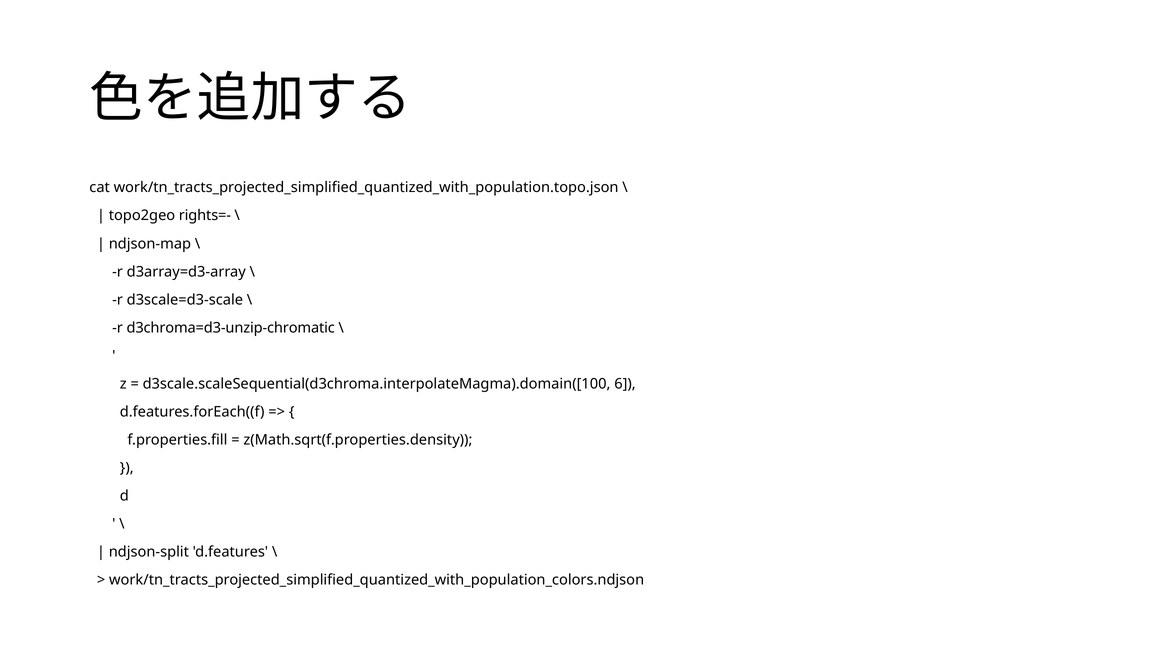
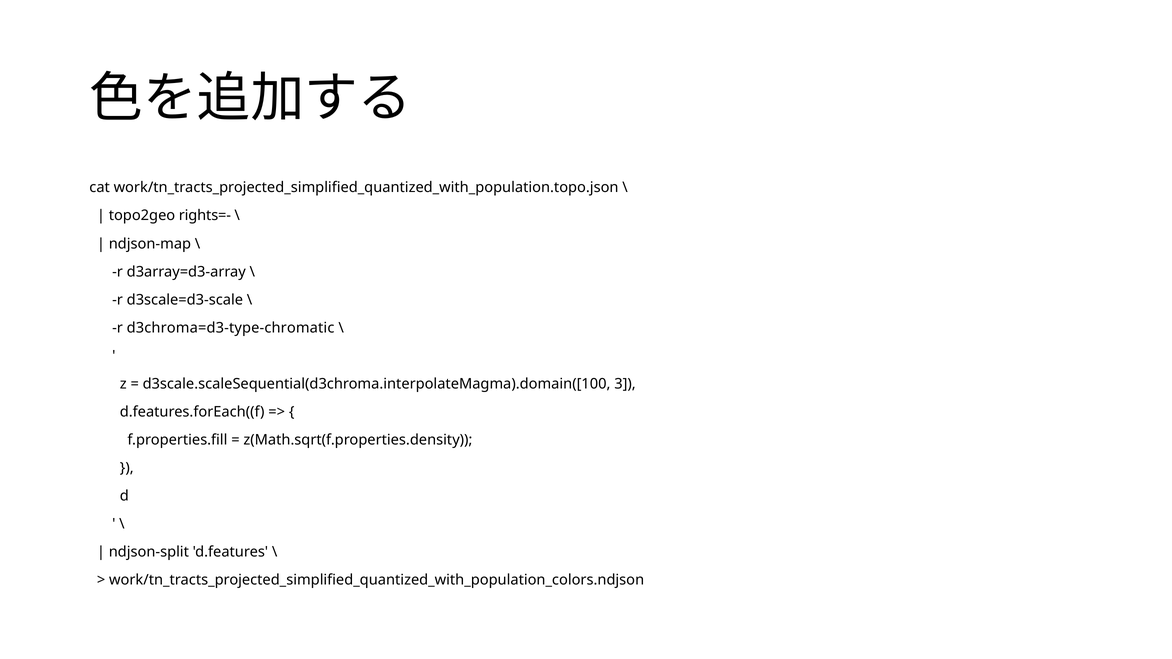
d3chroma=d3-unzip-chromatic: d3chroma=d3-unzip-chromatic -> d3chroma=d3-type-chromatic
6: 6 -> 3
